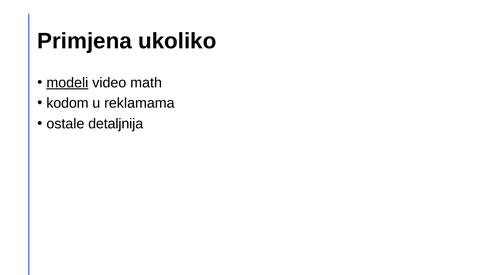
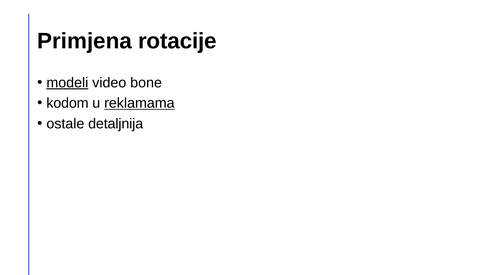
ukoliko: ukoliko -> rotacije
math: math -> bone
reklamama underline: none -> present
